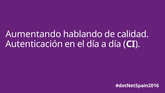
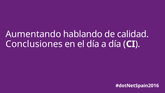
Autenticación: Autenticación -> Conclusiones
